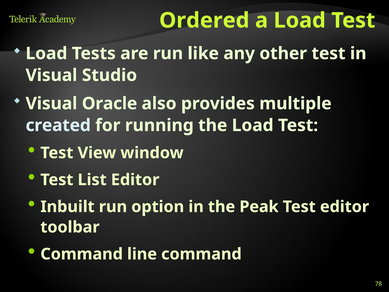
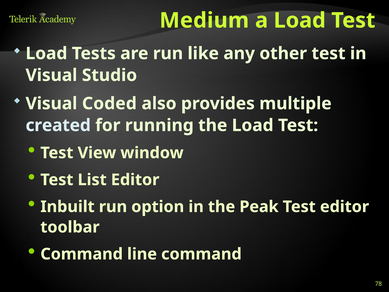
Ordered: Ordered -> Medium
Oracle: Oracle -> Coded
